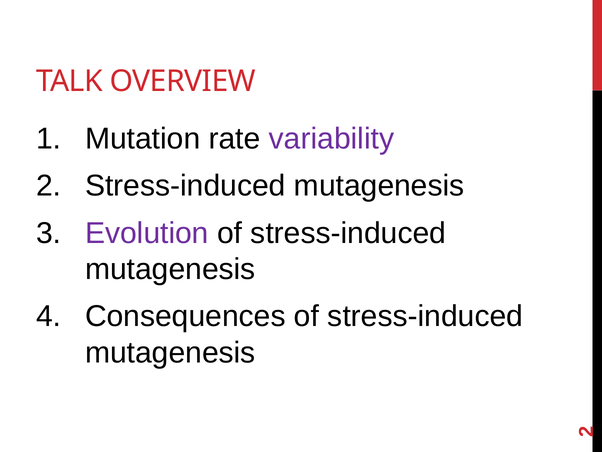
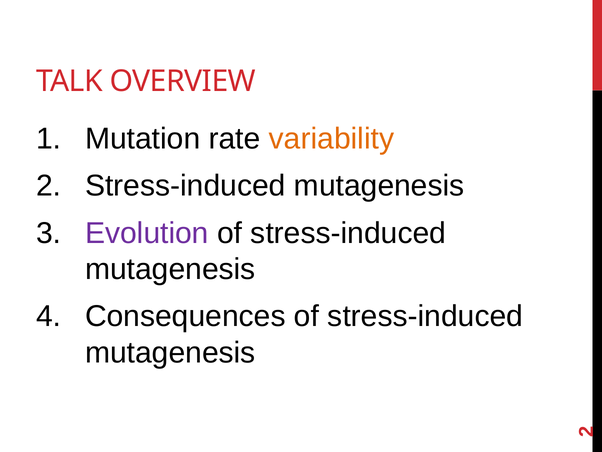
variability colour: purple -> orange
